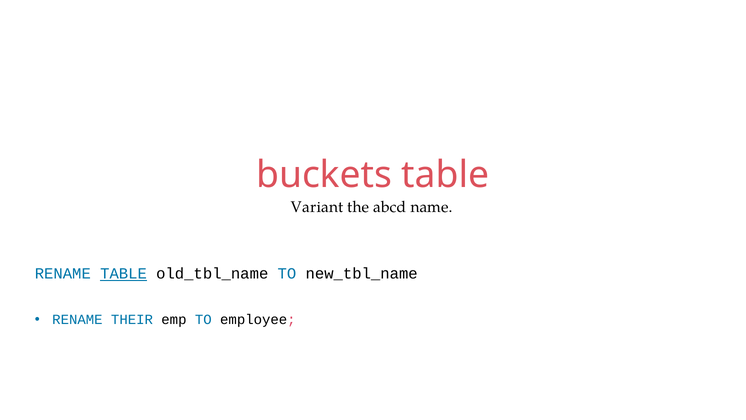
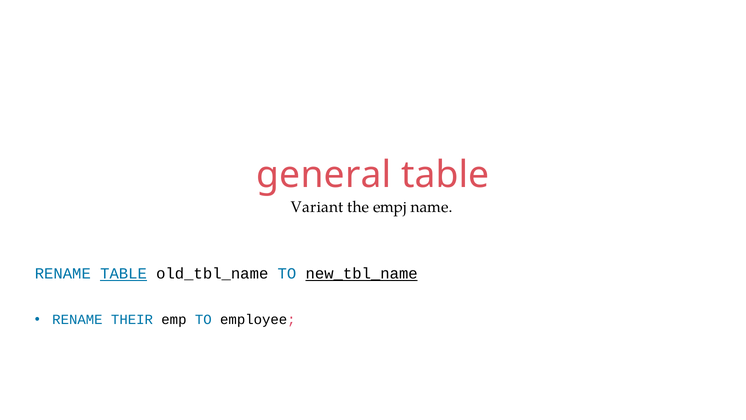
buckets: buckets -> general
abcd: abcd -> empj
new_tbl_name underline: none -> present
